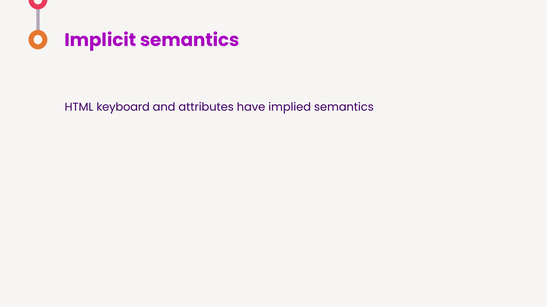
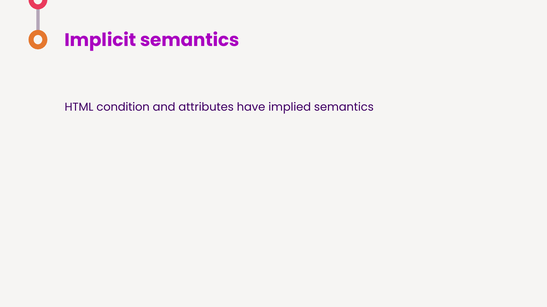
keyboard: keyboard -> condition
